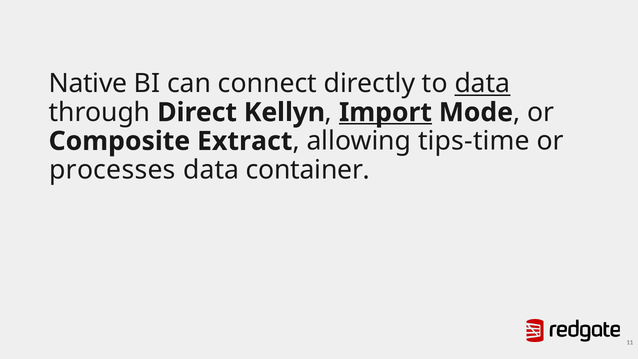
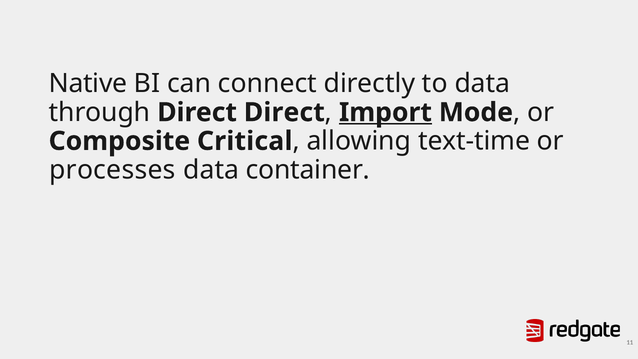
data at (482, 84) underline: present -> none
Direct Kellyn: Kellyn -> Direct
Extract: Extract -> Critical
tips-time: tips-time -> text-time
